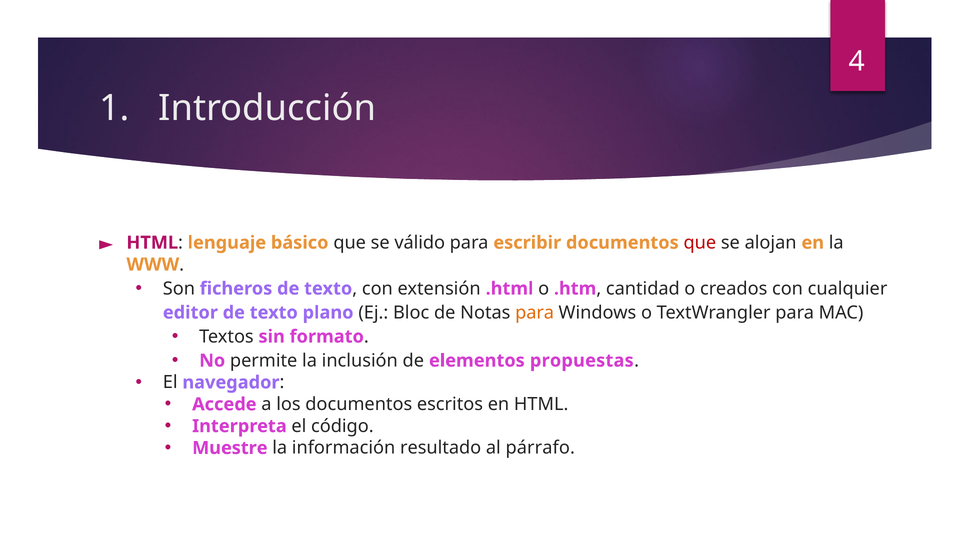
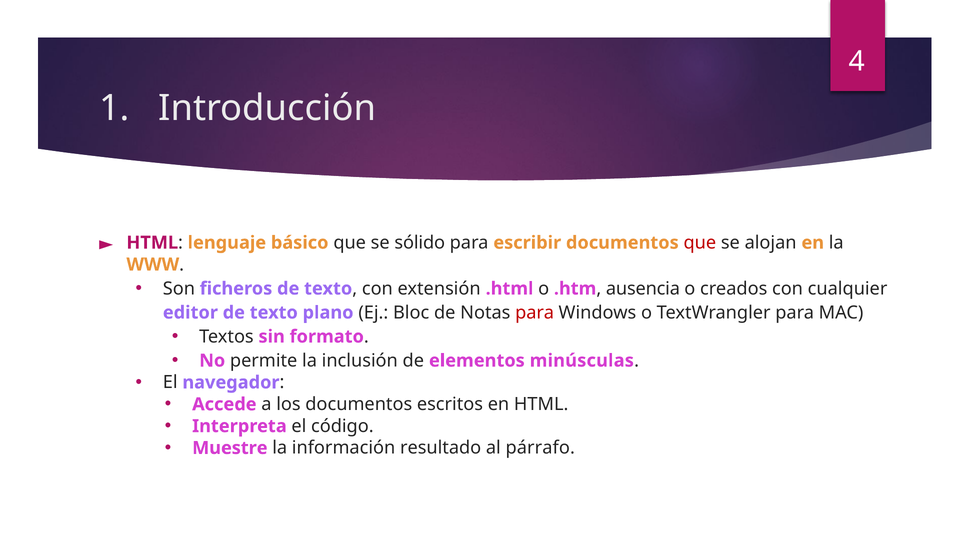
válido: válido -> sólido
cantidad: cantidad -> ausencia
para at (535, 312) colour: orange -> red
propuestas: propuestas -> minúsculas
